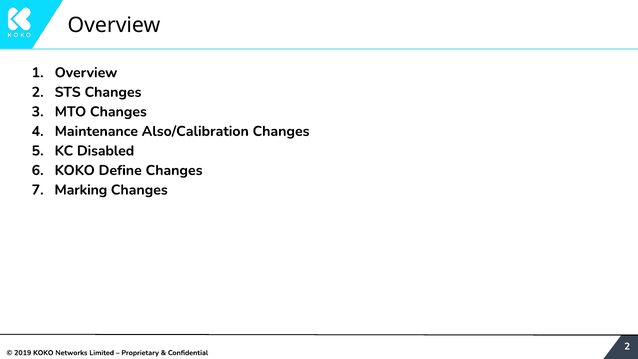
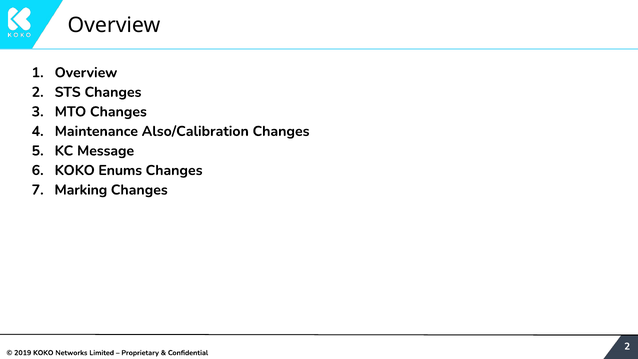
Disabled: Disabled -> Message
Define: Define -> Enums
